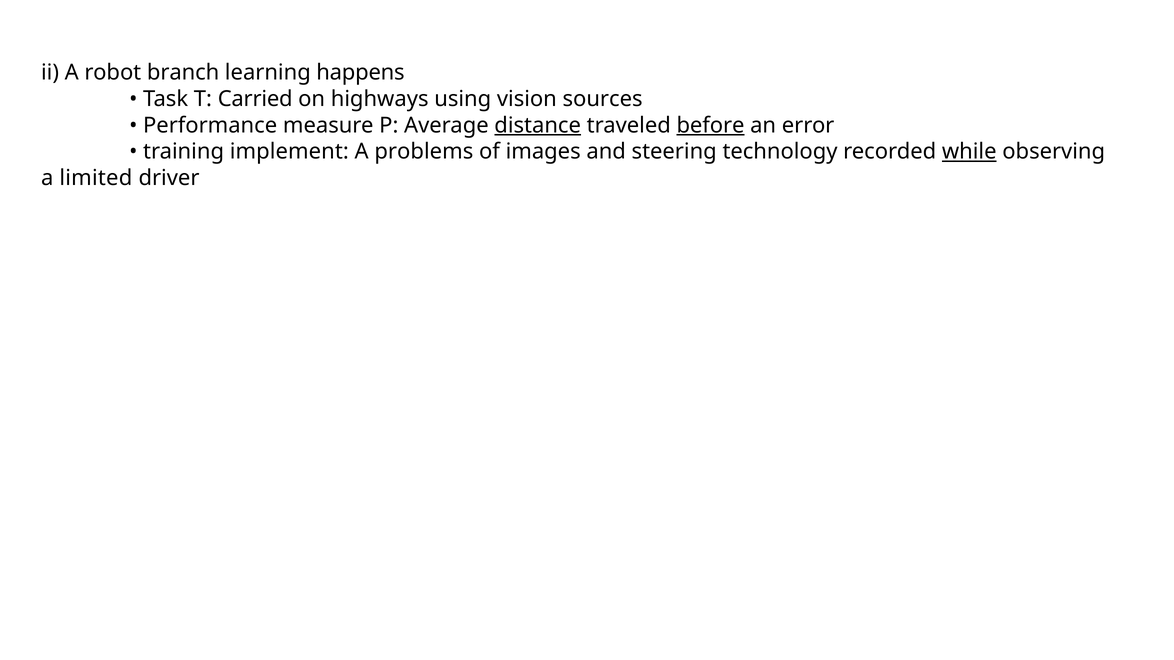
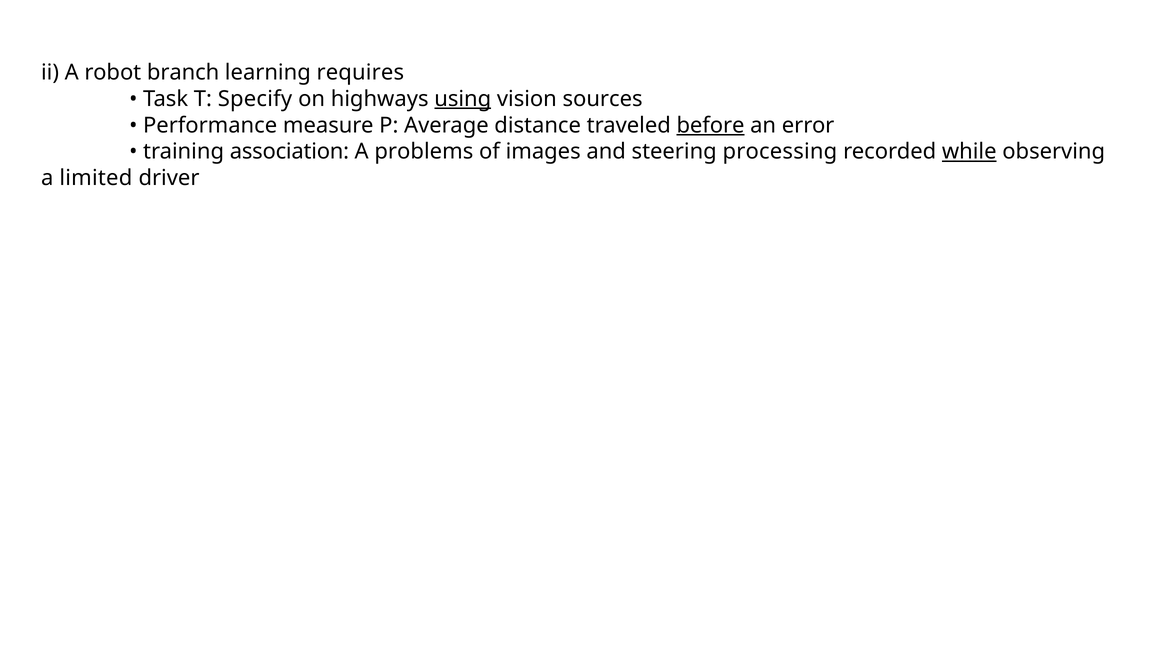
happens: happens -> requires
Carried: Carried -> Specify
using underline: none -> present
distance underline: present -> none
implement: implement -> association
technology: technology -> processing
